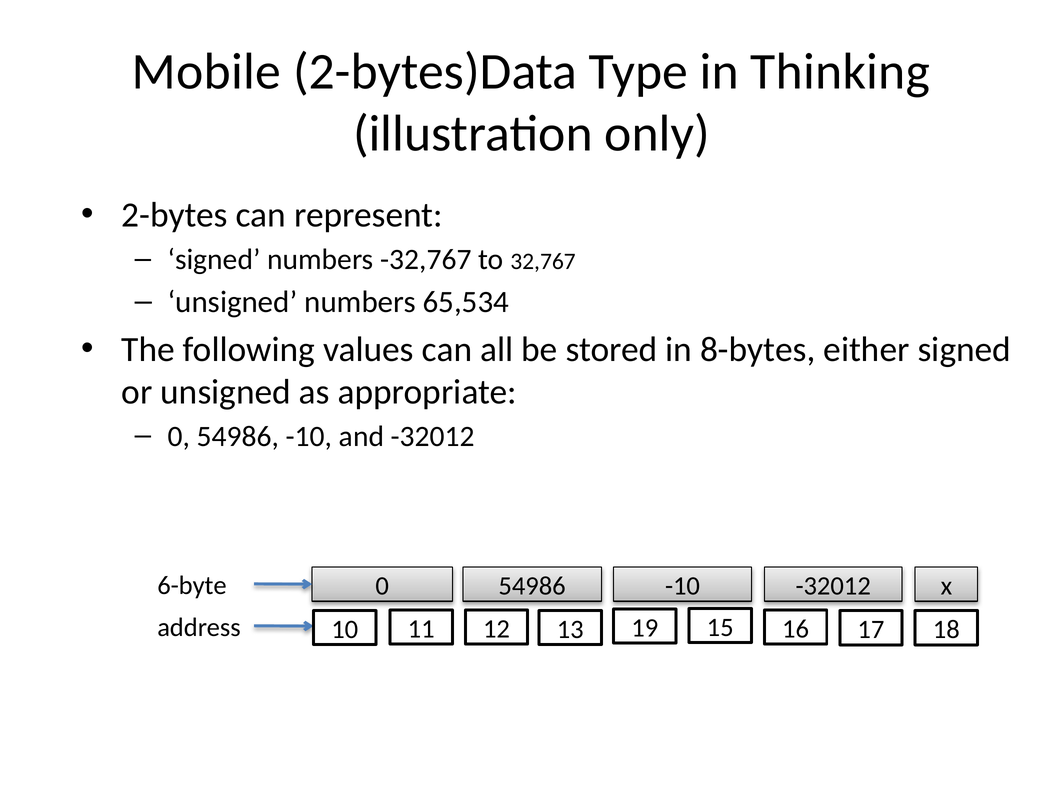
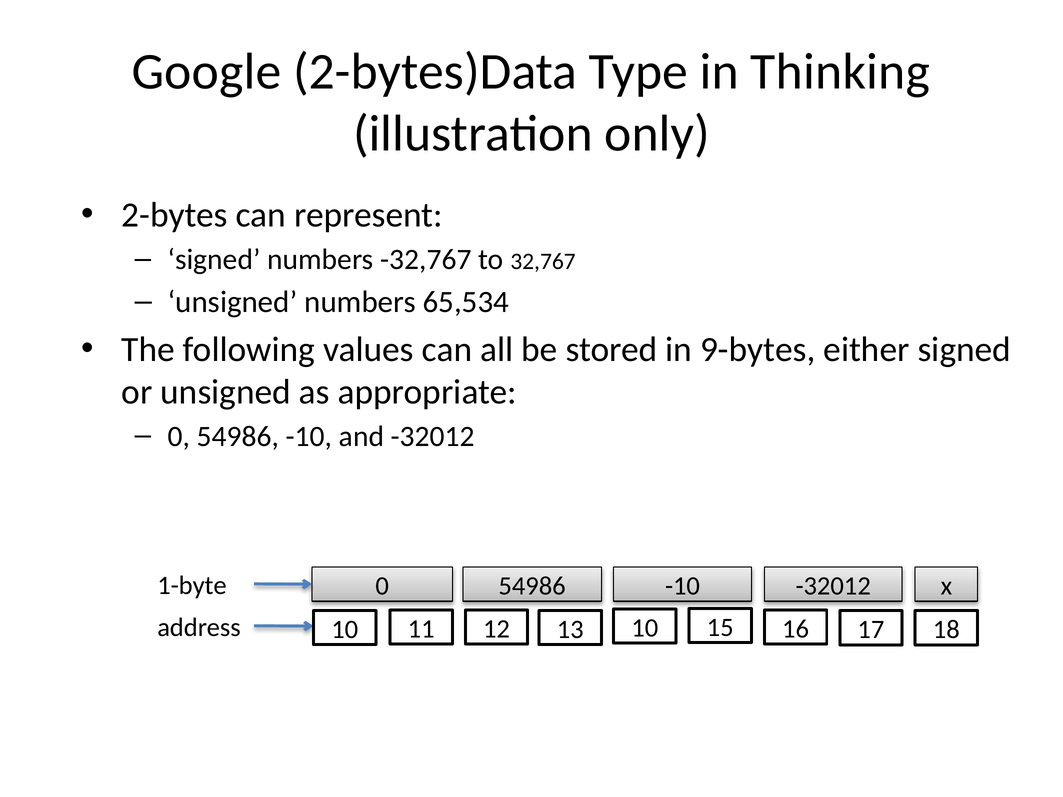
Mobile: Mobile -> Google
8-bytes: 8-bytes -> 9-bytes
6-byte: 6-byte -> 1-byte
13 19: 19 -> 10
